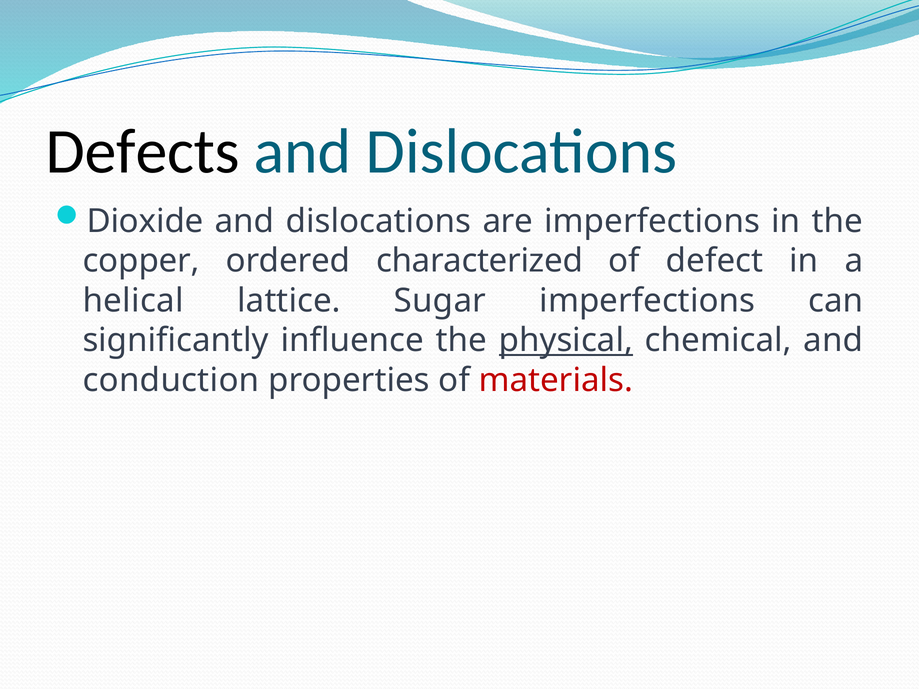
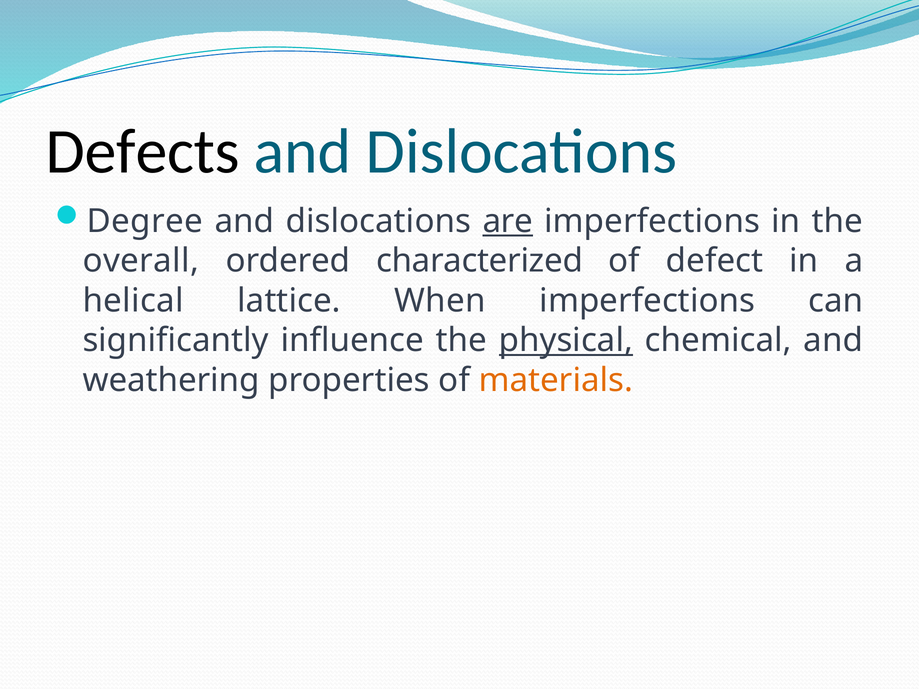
Dioxide: Dioxide -> Degree
are underline: none -> present
copper: copper -> overall
Sugar: Sugar -> When
conduction: conduction -> weathering
materials colour: red -> orange
